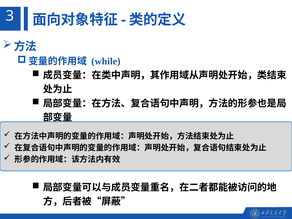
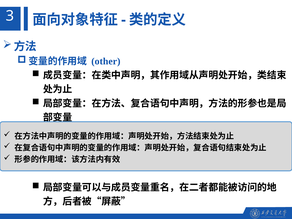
while: while -> other
